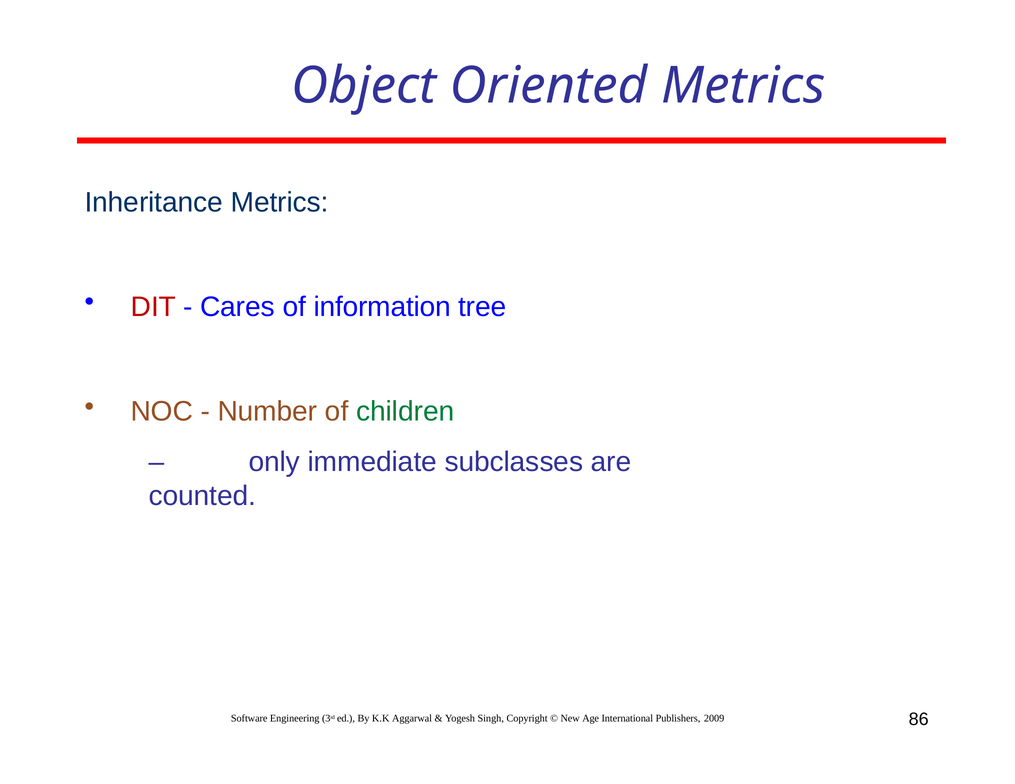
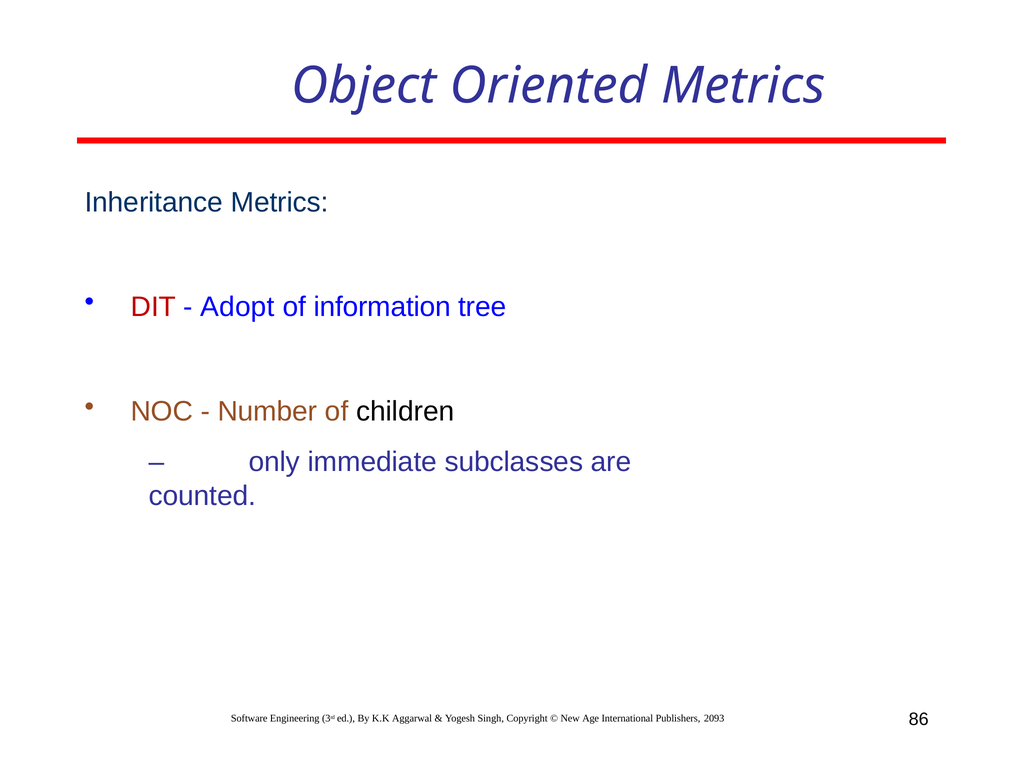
Cares: Cares -> Adopt
children colour: green -> black
2009: 2009 -> 2093
